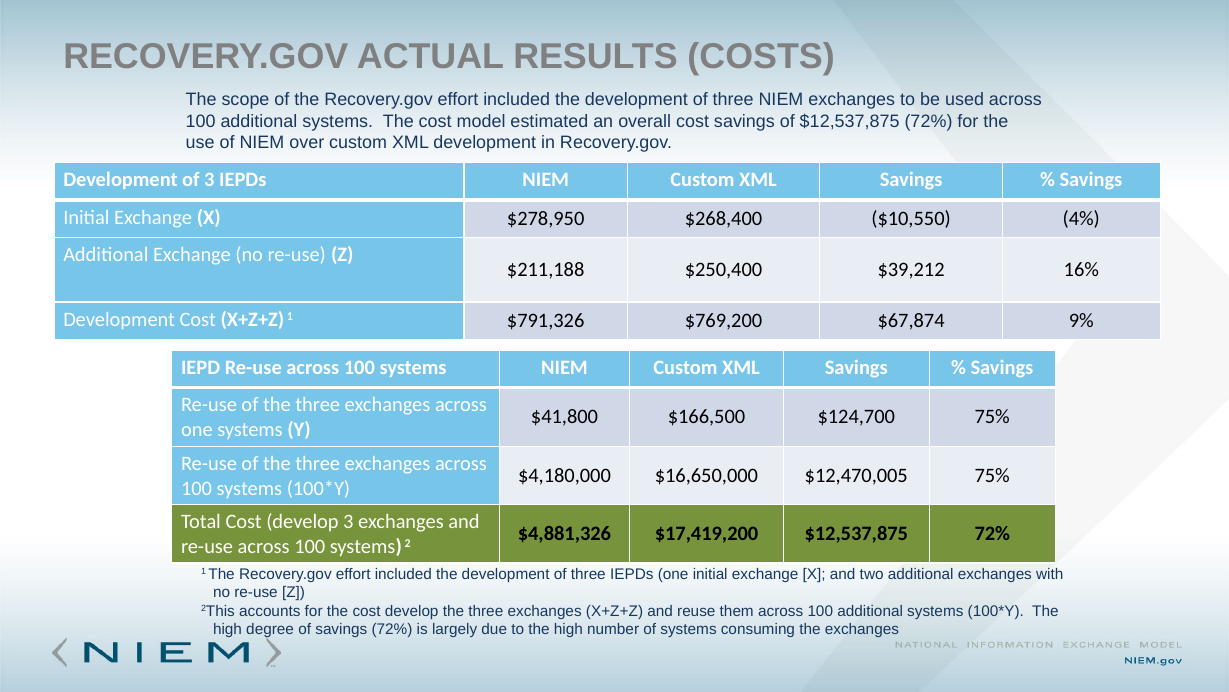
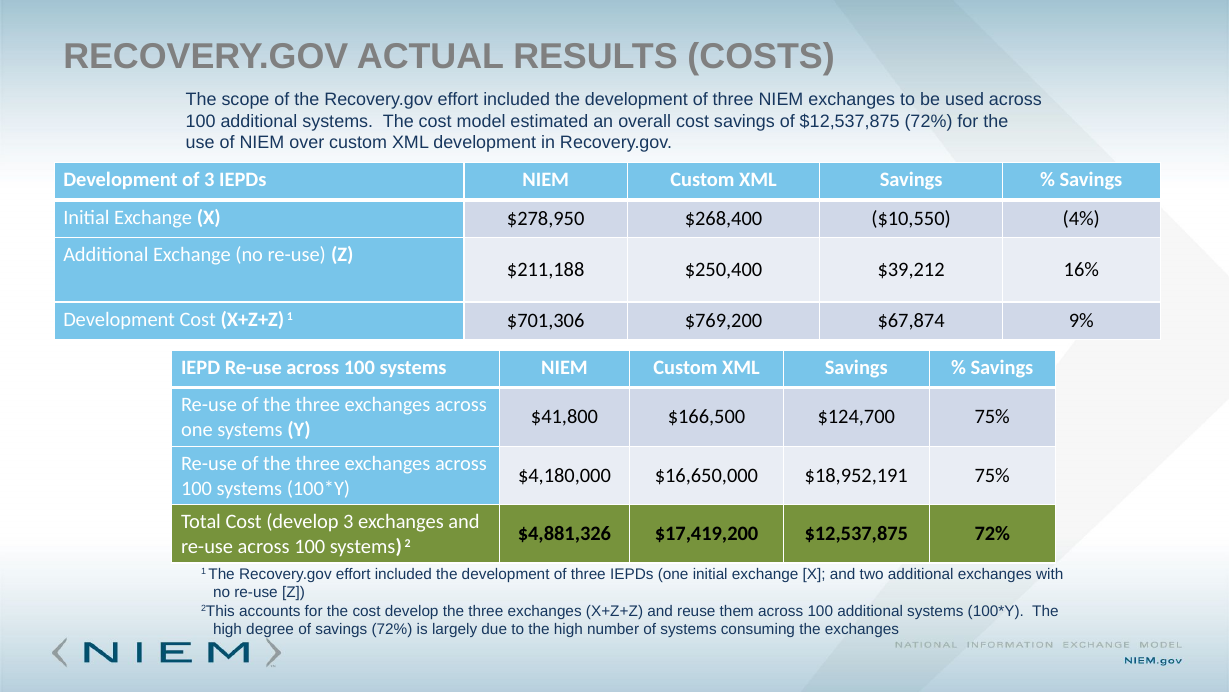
$791,326: $791,326 -> $701,306
$12,470,005: $12,470,005 -> $18,952,191
